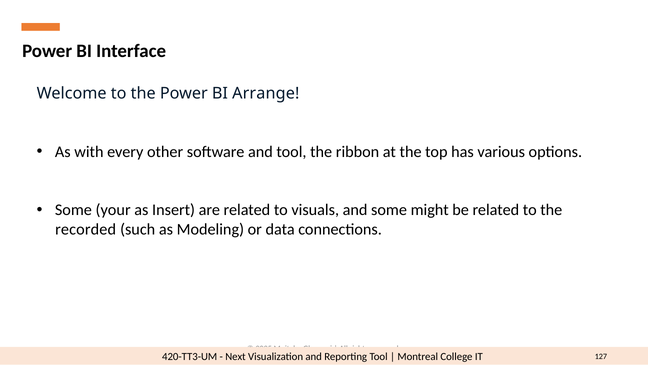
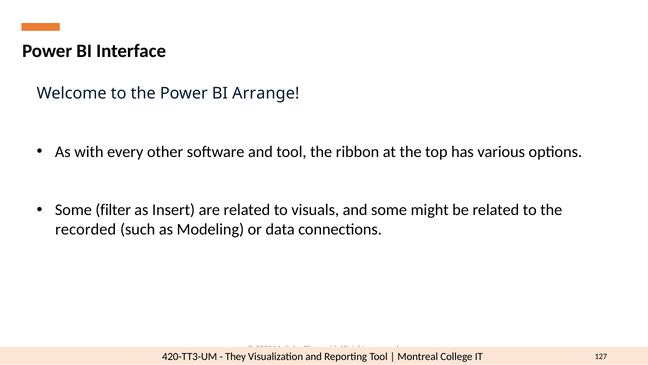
your: your -> filter
Next: Next -> They
